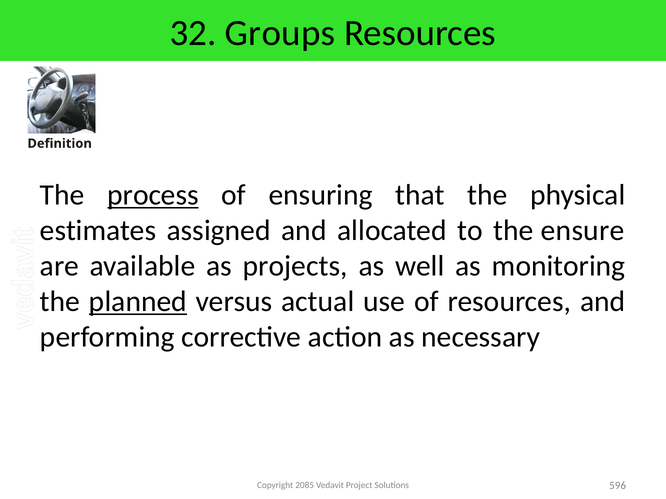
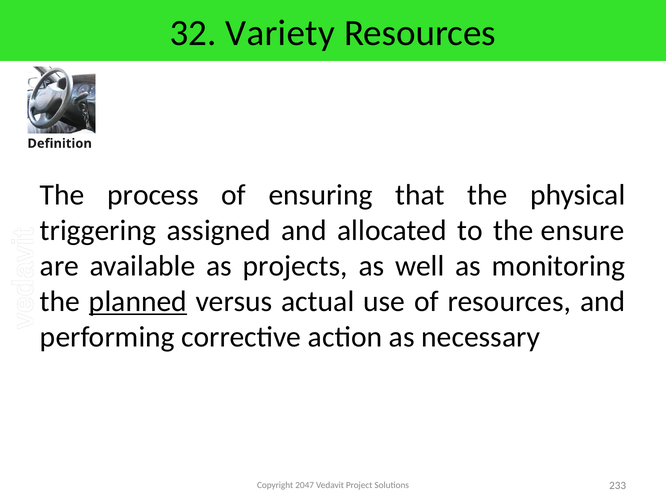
Groups: Groups -> Variety
process underline: present -> none
estimates: estimates -> triggering
2085: 2085 -> 2047
596: 596 -> 233
